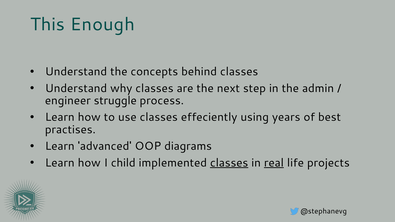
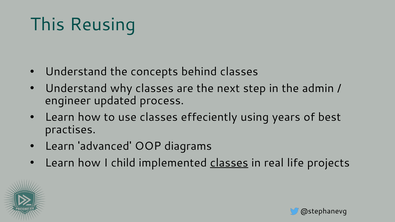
Enough: Enough -> Reusing
struggle: struggle -> updated
real underline: present -> none
